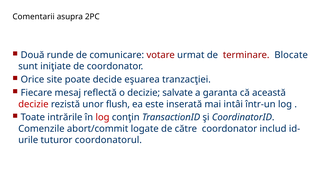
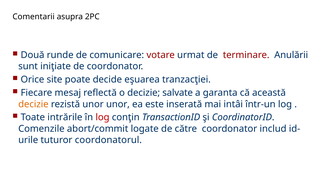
Blocate: Blocate -> Anulării
decizie at (33, 104) colour: red -> orange
unor flush: flush -> unor
